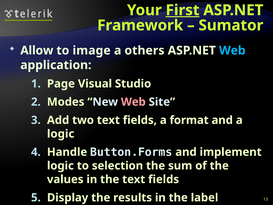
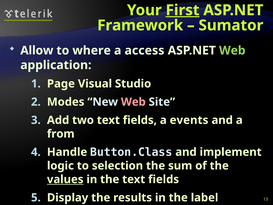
image: image -> where
others: others -> access
Web at (232, 50) colour: light blue -> light green
format: format -> events
logic at (61, 134): logic -> from
Button.Forms: Button.Forms -> Button.Class
values underline: none -> present
